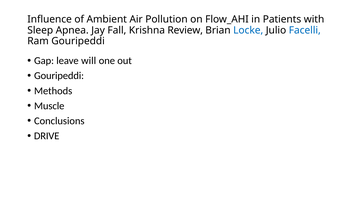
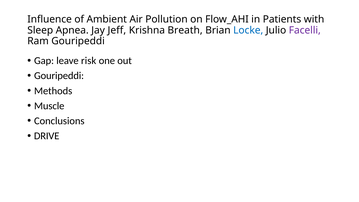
Fall: Fall -> Jeff
Review: Review -> Breath
Facelli colour: blue -> purple
will: will -> risk
